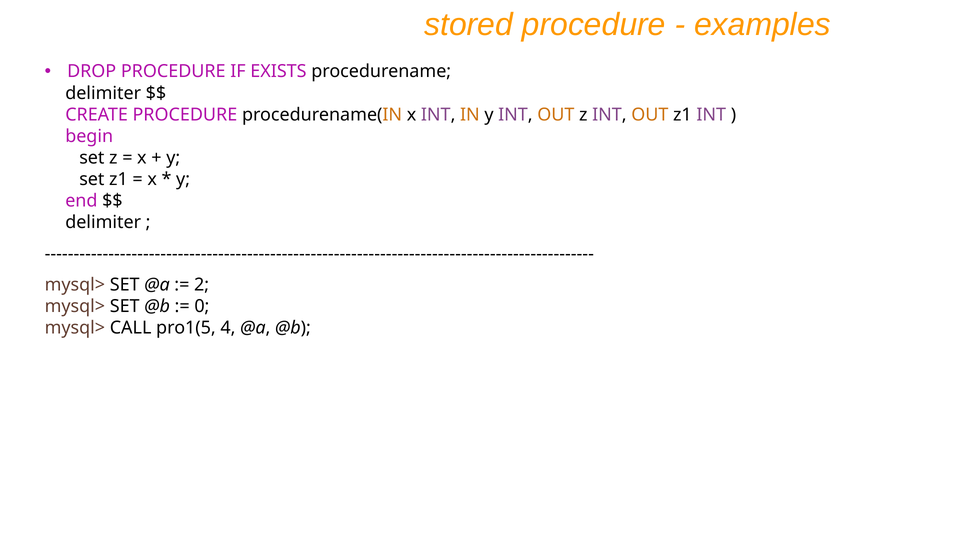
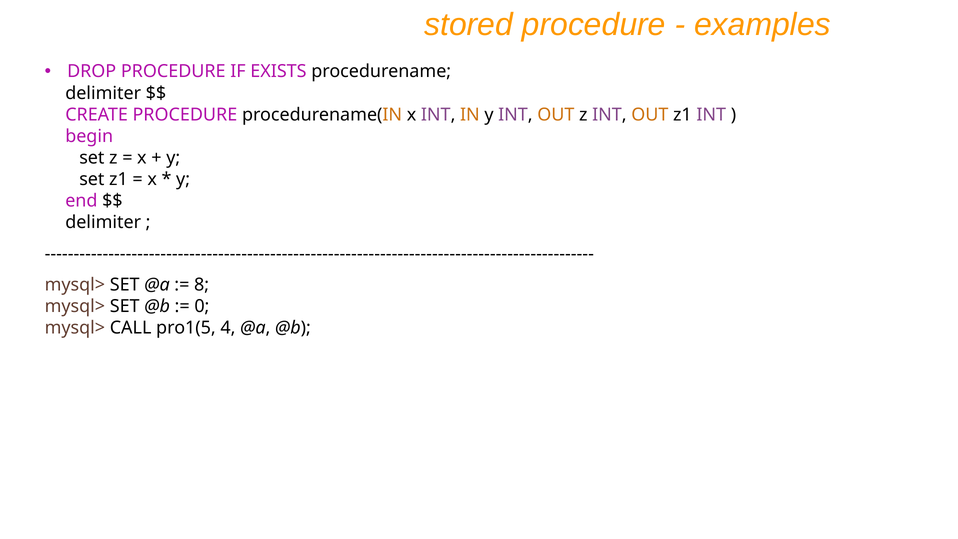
2: 2 -> 8
